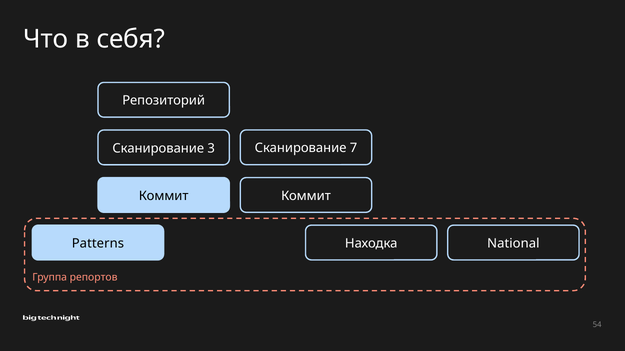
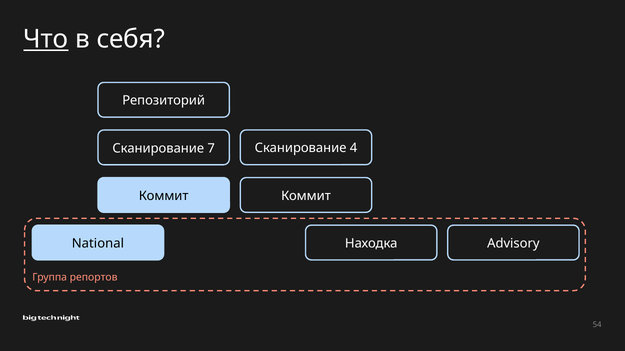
Что underline: none -> present
3: 3 -> 7
7: 7 -> 4
Patterns: Patterns -> National
National: National -> Advisory
